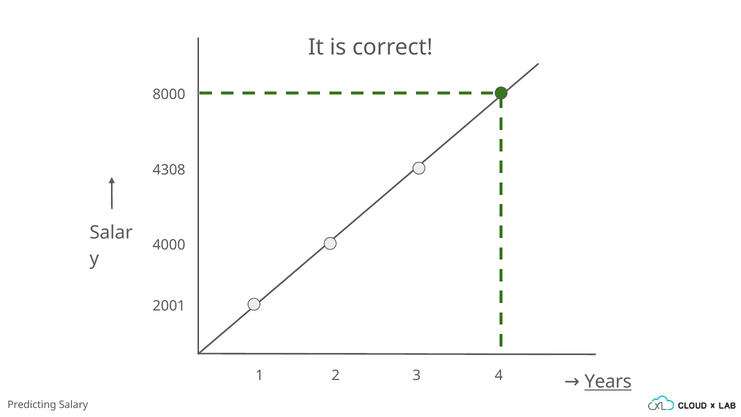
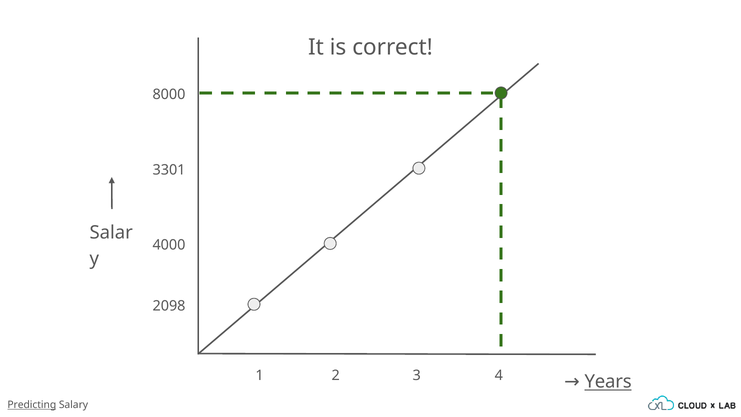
4308: 4308 -> 3301
2001: 2001 -> 2098
Predicting underline: none -> present
